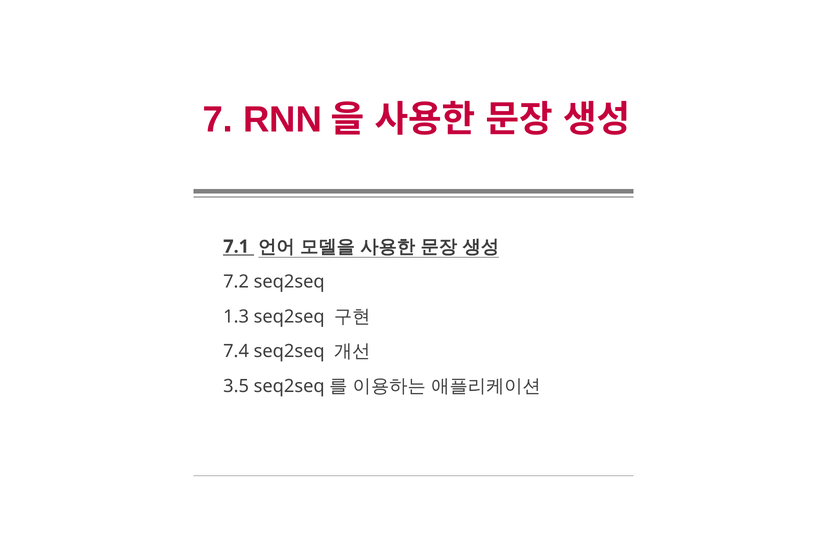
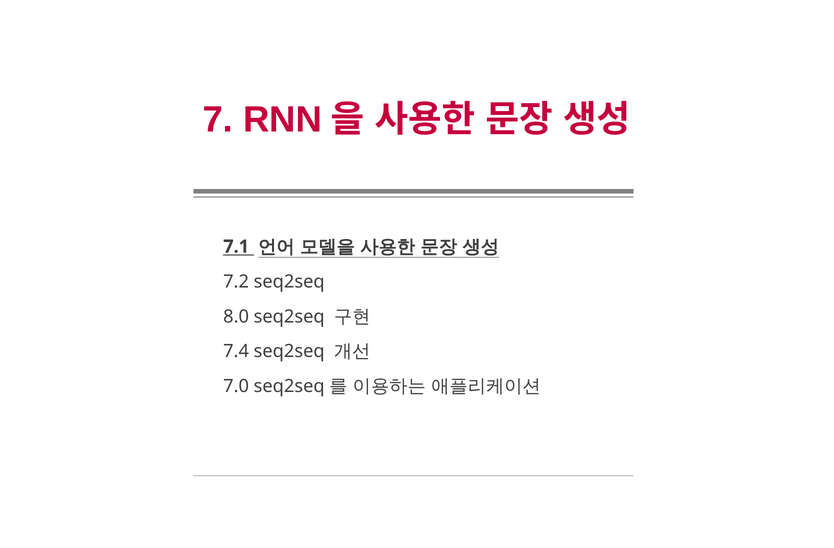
1.3: 1.3 -> 8.0
3.5: 3.5 -> 7.0
